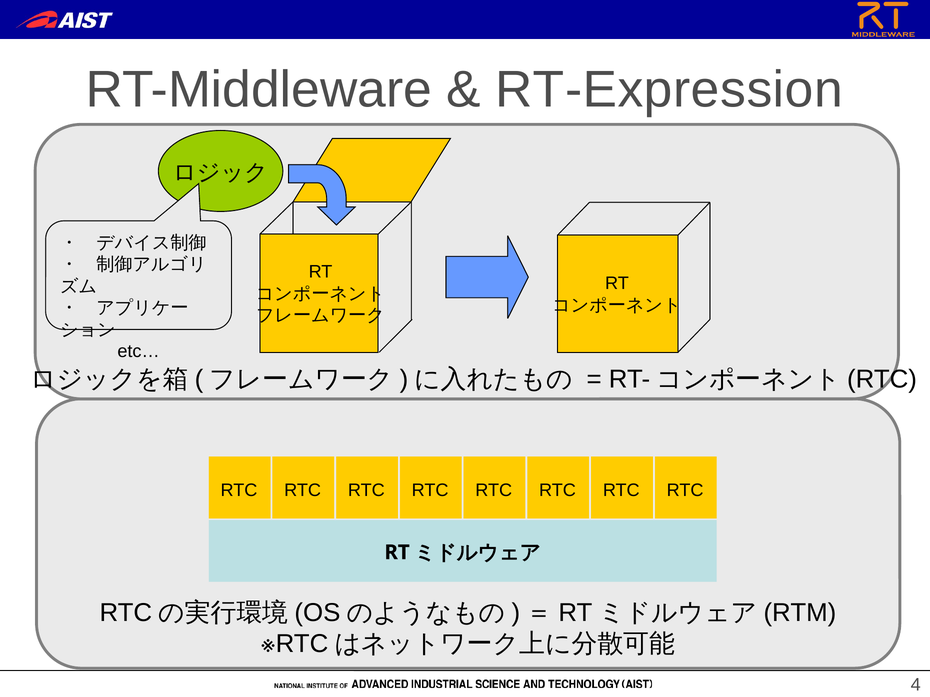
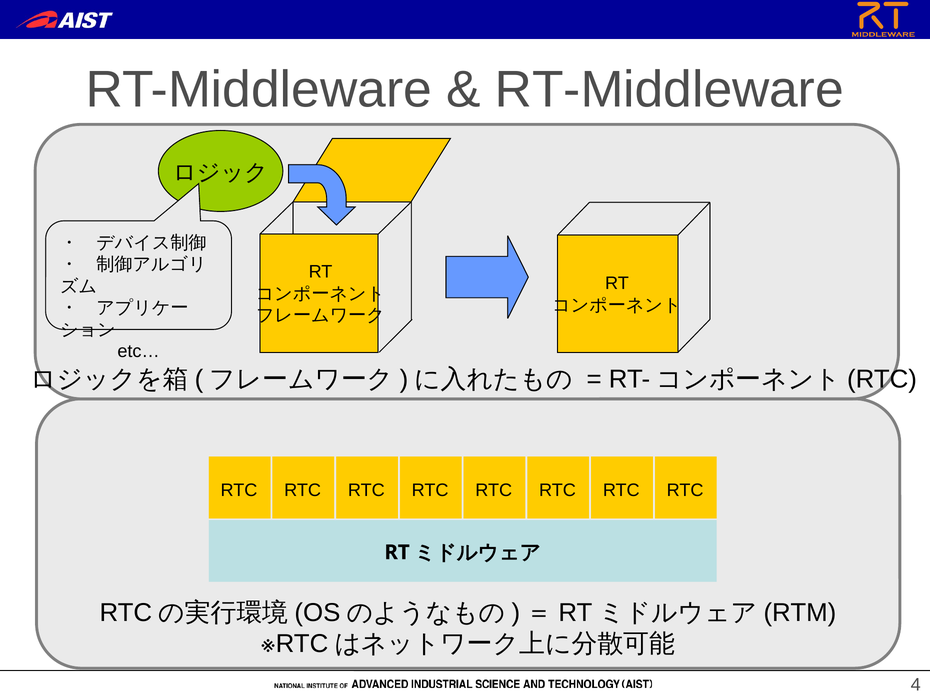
RT-Expression at (669, 90): RT-Expression -> RT-Middleware
